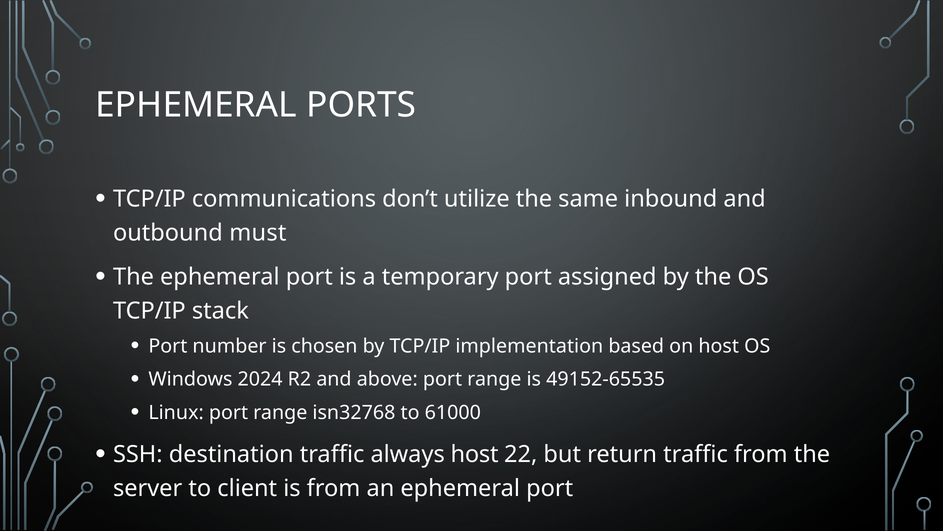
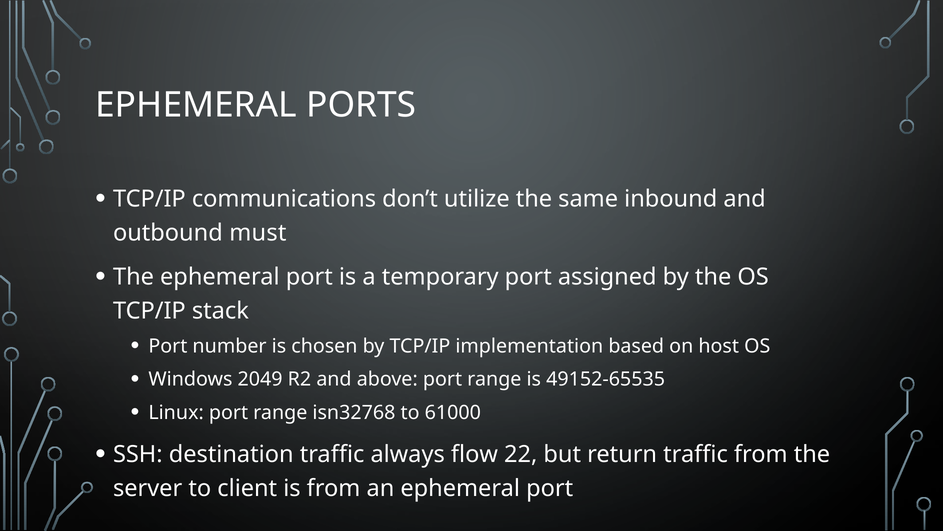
2024: 2024 -> 2049
always host: host -> flow
